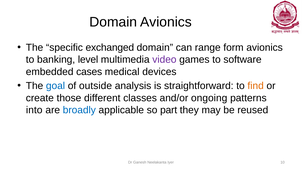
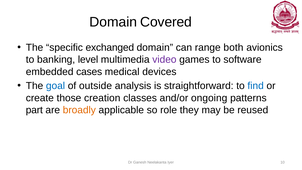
Domain Avionics: Avionics -> Covered
form: form -> both
find colour: orange -> blue
different: different -> creation
into: into -> part
broadly colour: blue -> orange
part: part -> role
